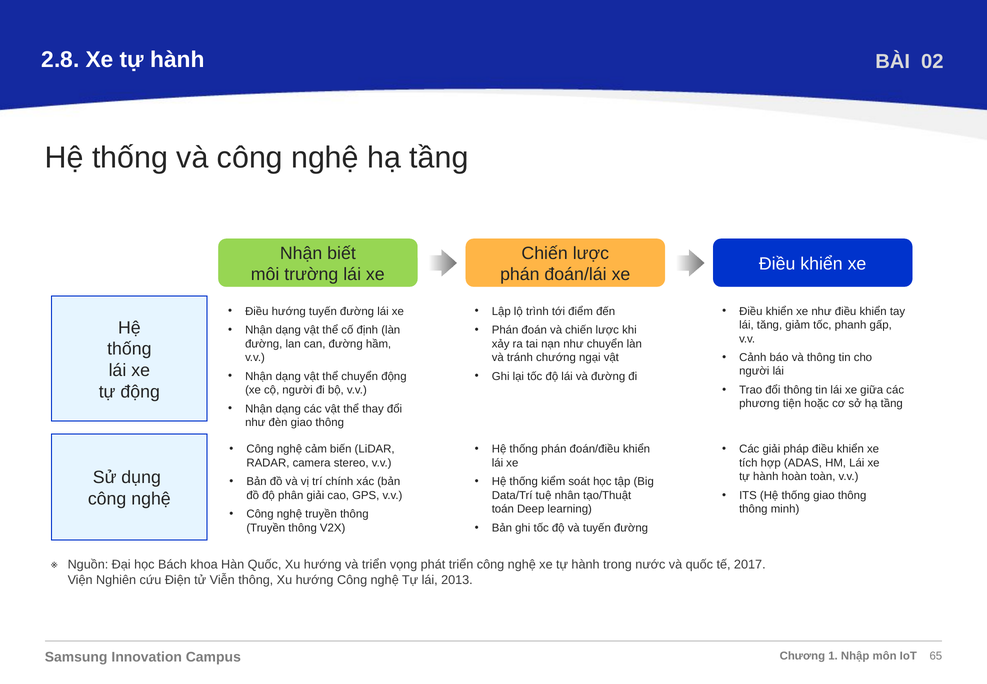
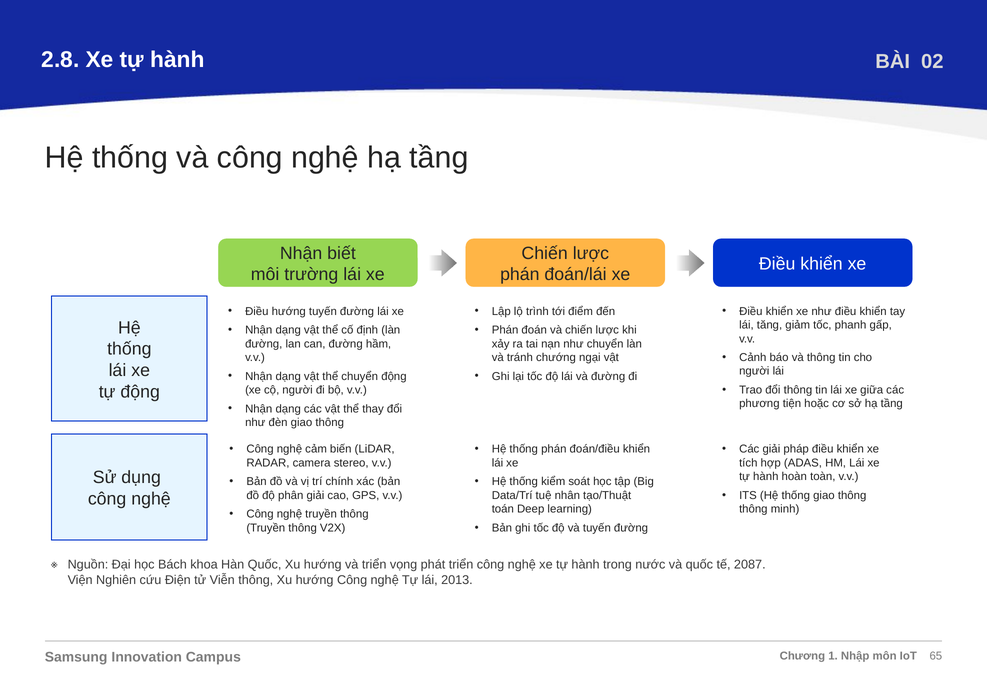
2017: 2017 -> 2087
